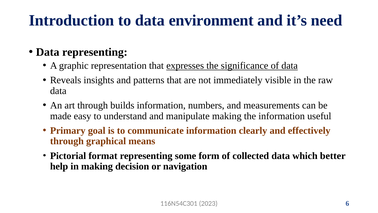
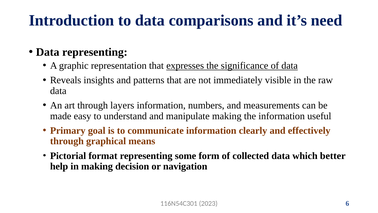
environment: environment -> comparisons
builds: builds -> layers
